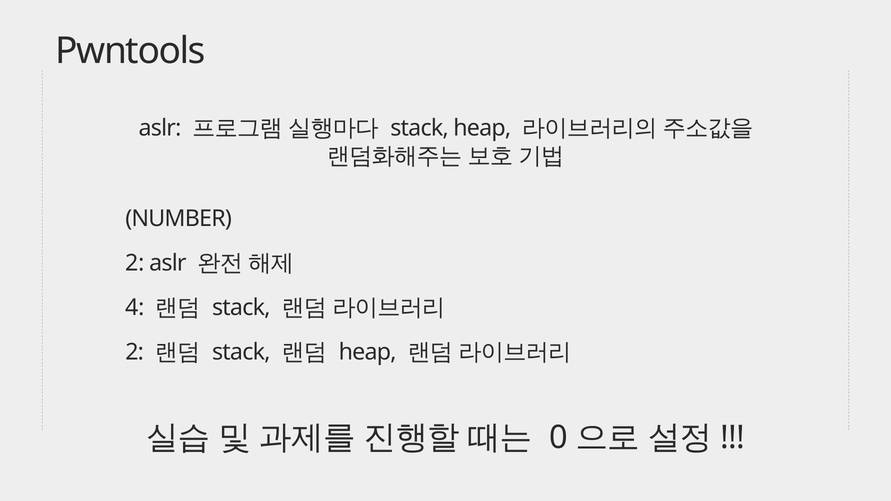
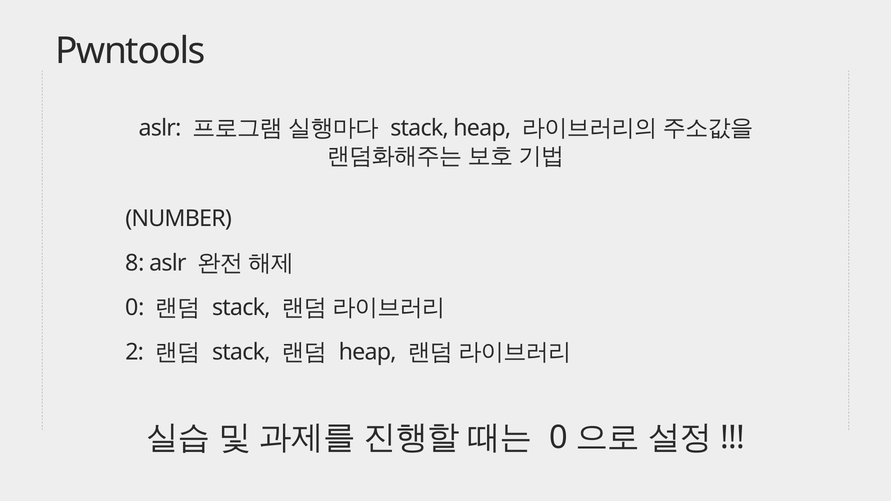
2 at (135, 263): 2 -> 8
4 at (135, 308): 4 -> 0
